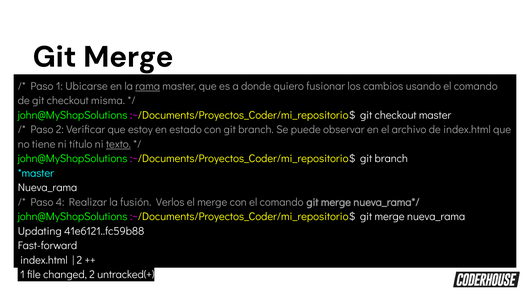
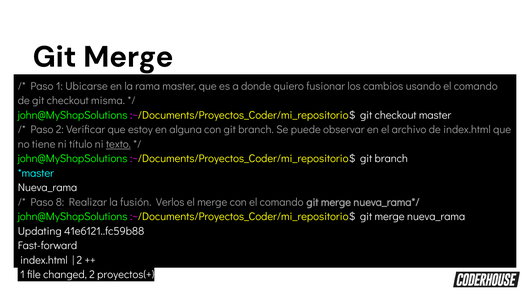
rama underline: present -> none
estado: estado -> alguna
4: 4 -> 8
untracked(+: untracked(+ -> proyectos(+
